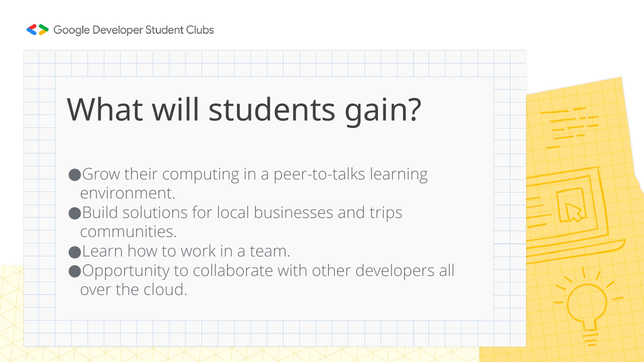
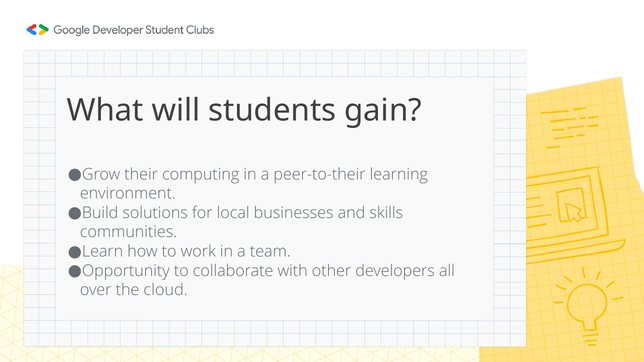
peer-to-talks: peer-to-talks -> peer-to-their
trips: trips -> skills
